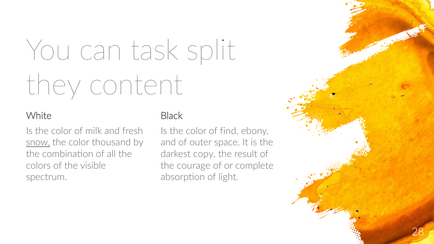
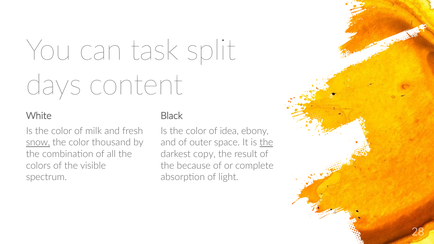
they: they -> days
find: find -> idea
the at (266, 143) underline: none -> present
courage: courage -> because
